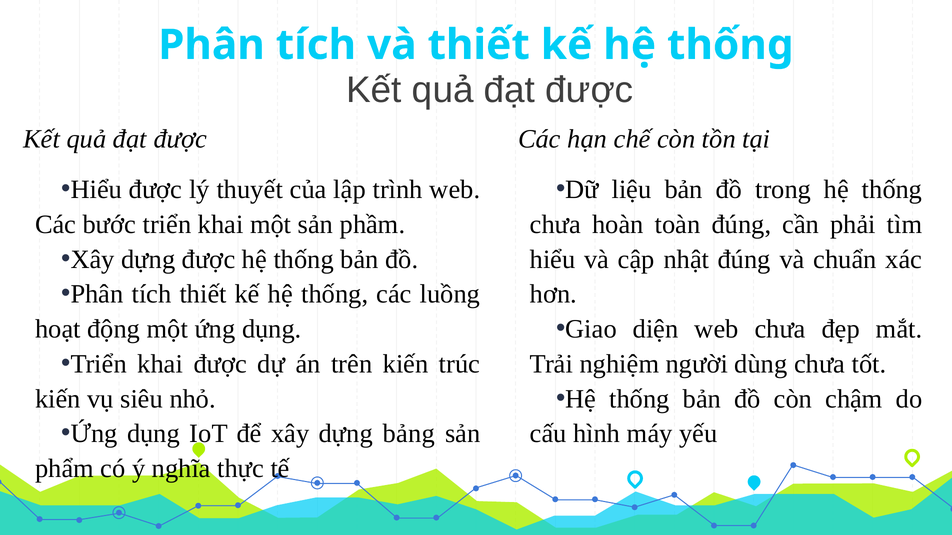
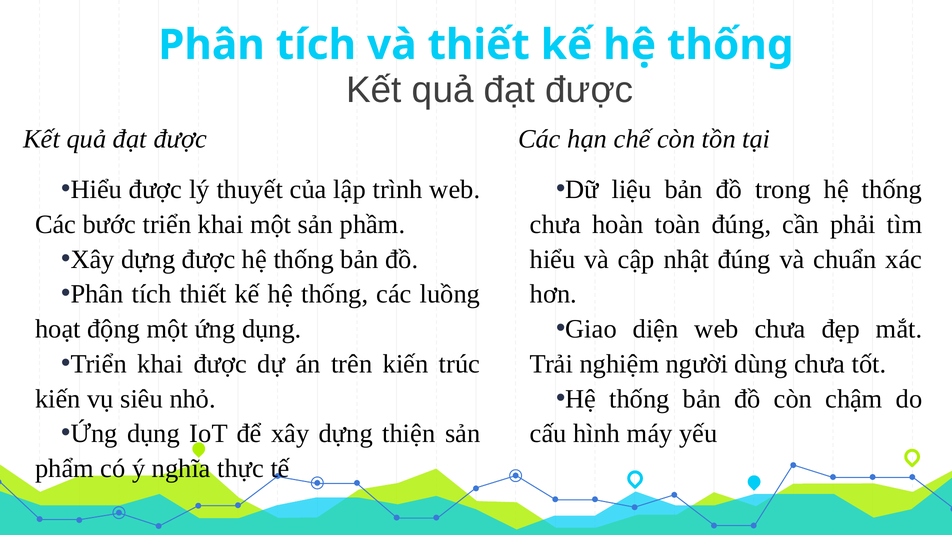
bảng: bảng -> thiện
